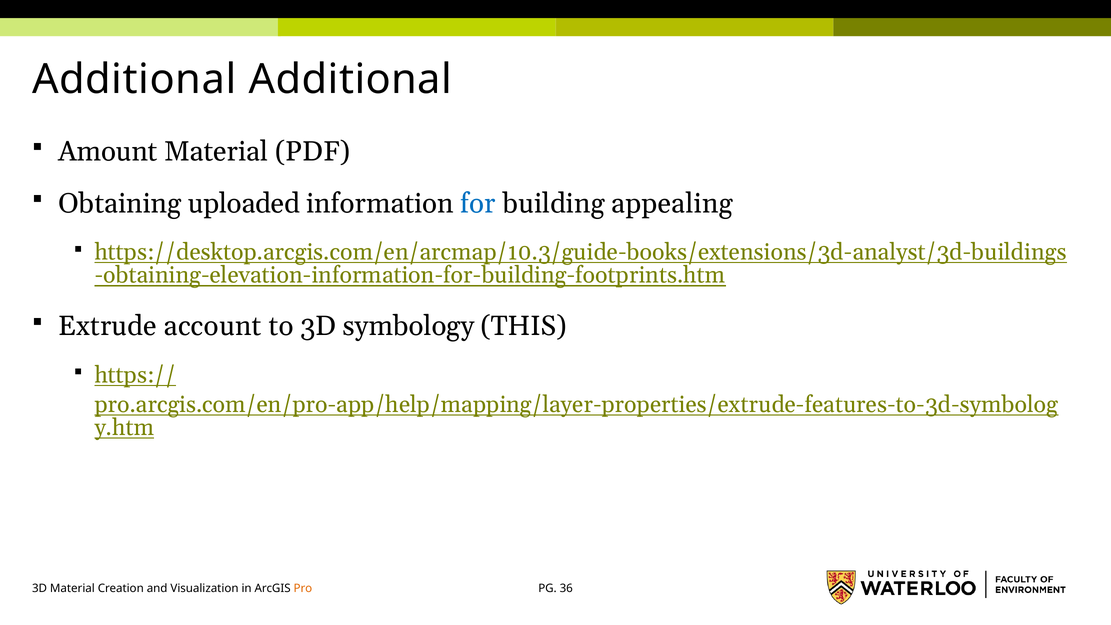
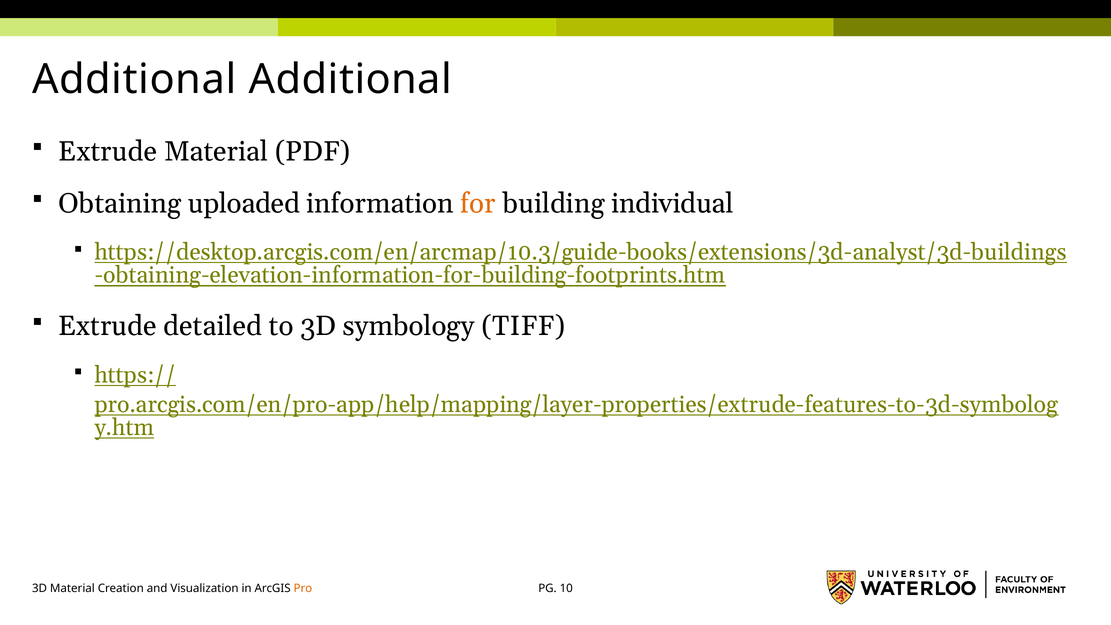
Amount at (108, 152): Amount -> Extrude
for colour: blue -> orange
appealing: appealing -> individual
account: account -> detailed
THIS: THIS -> TIFF
36: 36 -> 10
